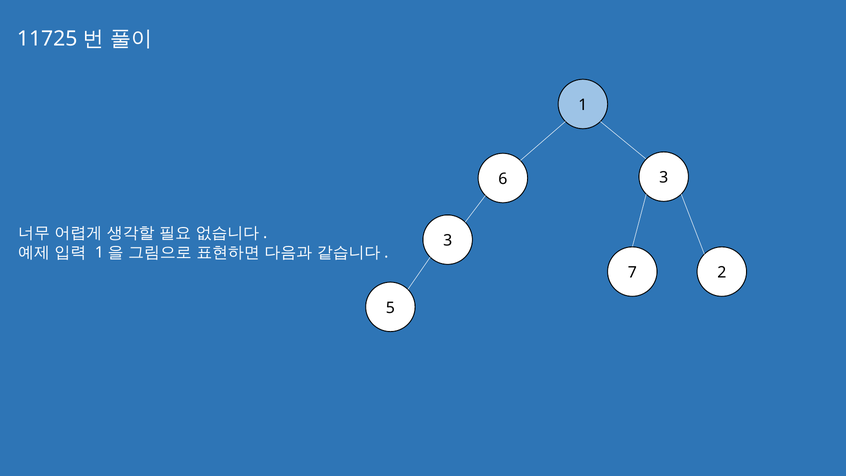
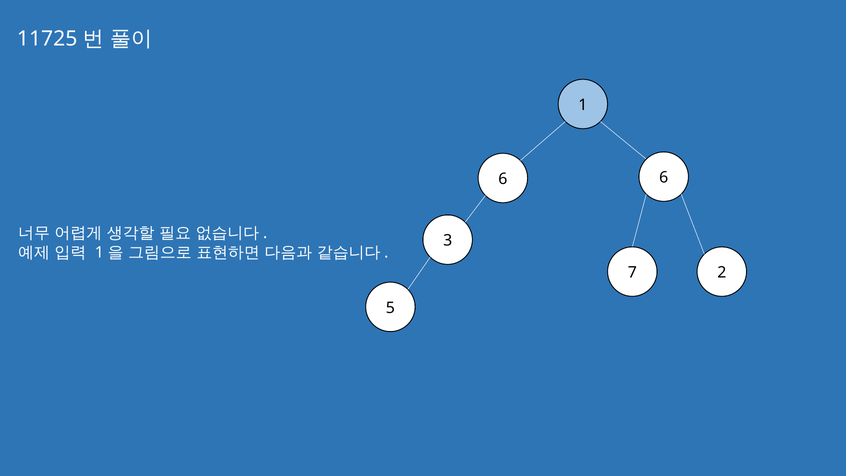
6 3: 3 -> 6
